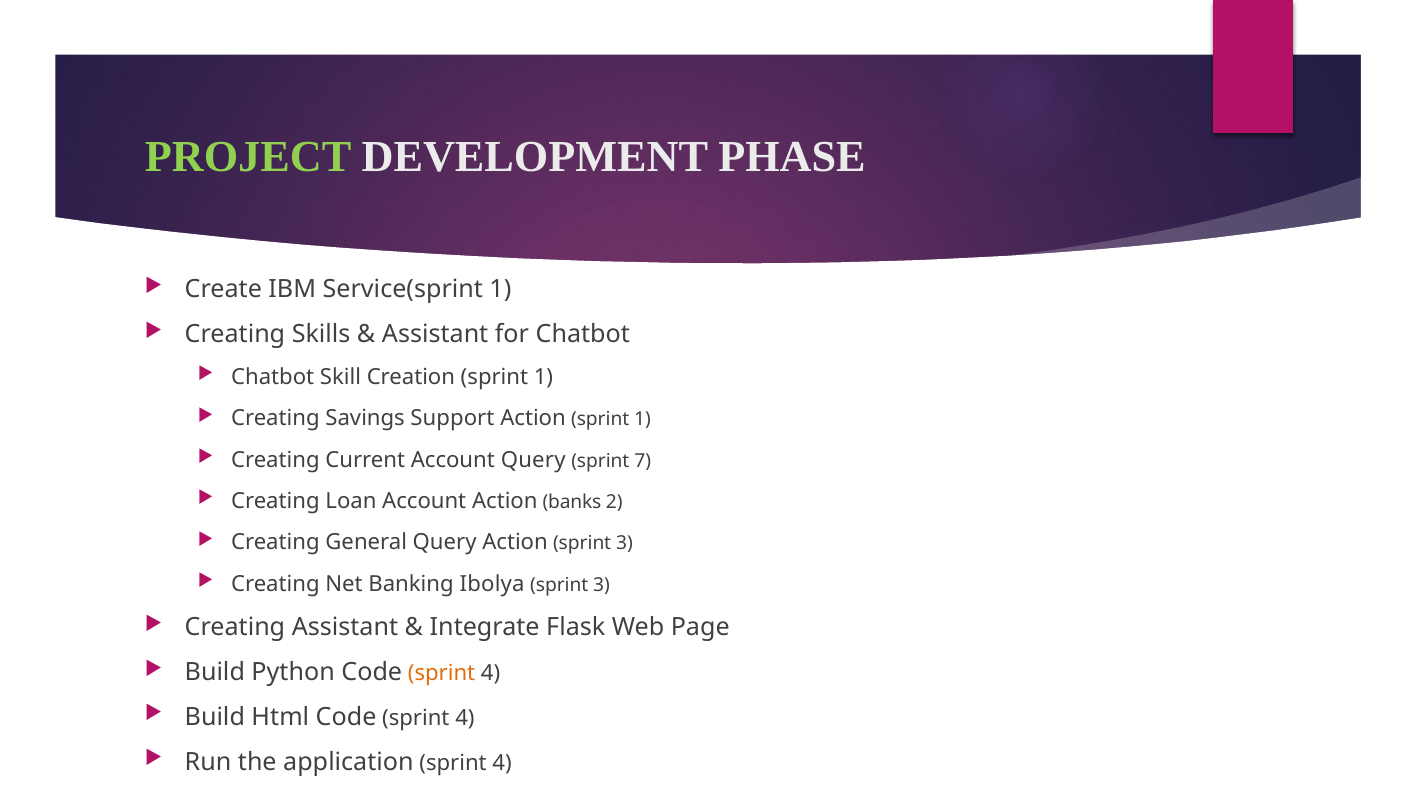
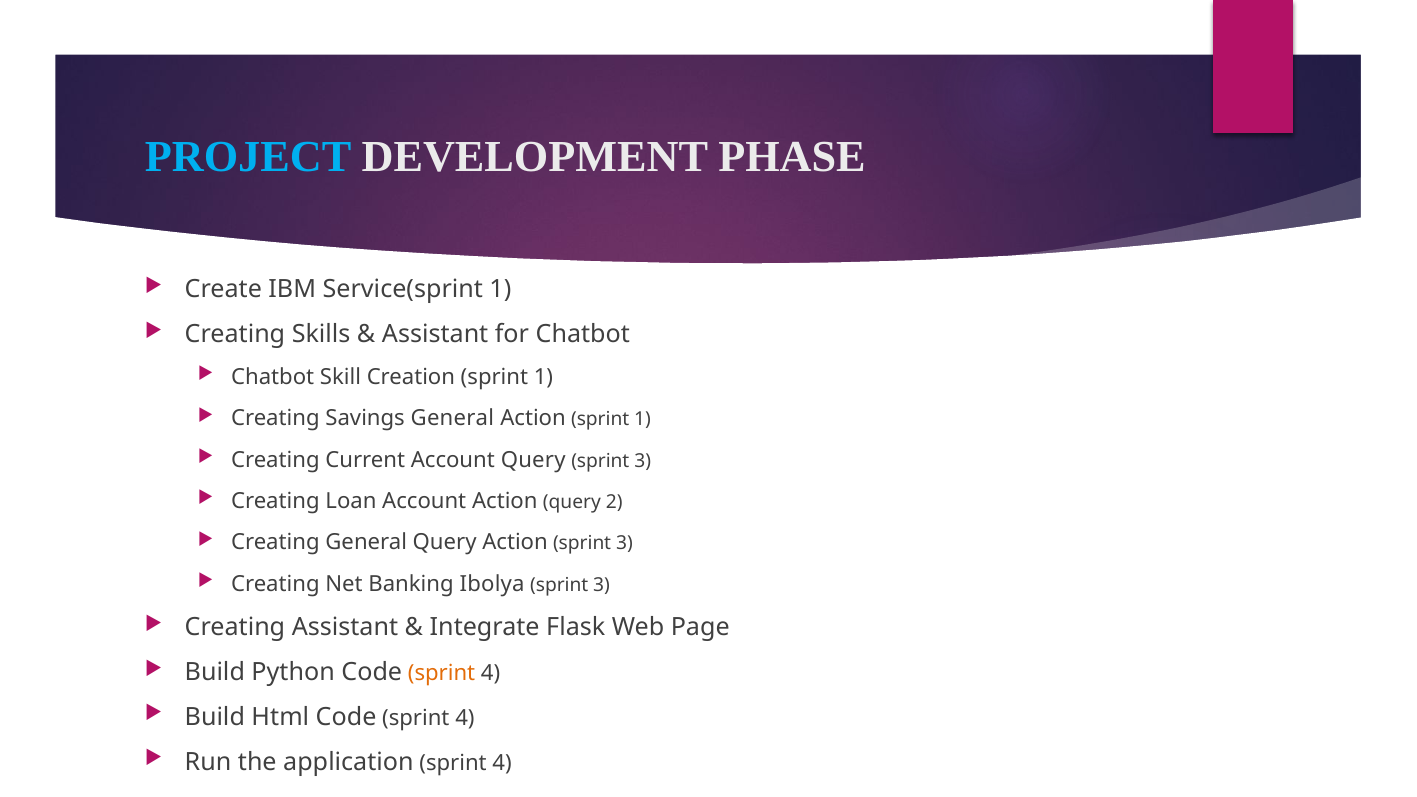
PROJECT colour: light green -> light blue
Savings Support: Support -> General
7 at (643, 461): 7 -> 3
Action banks: banks -> query
